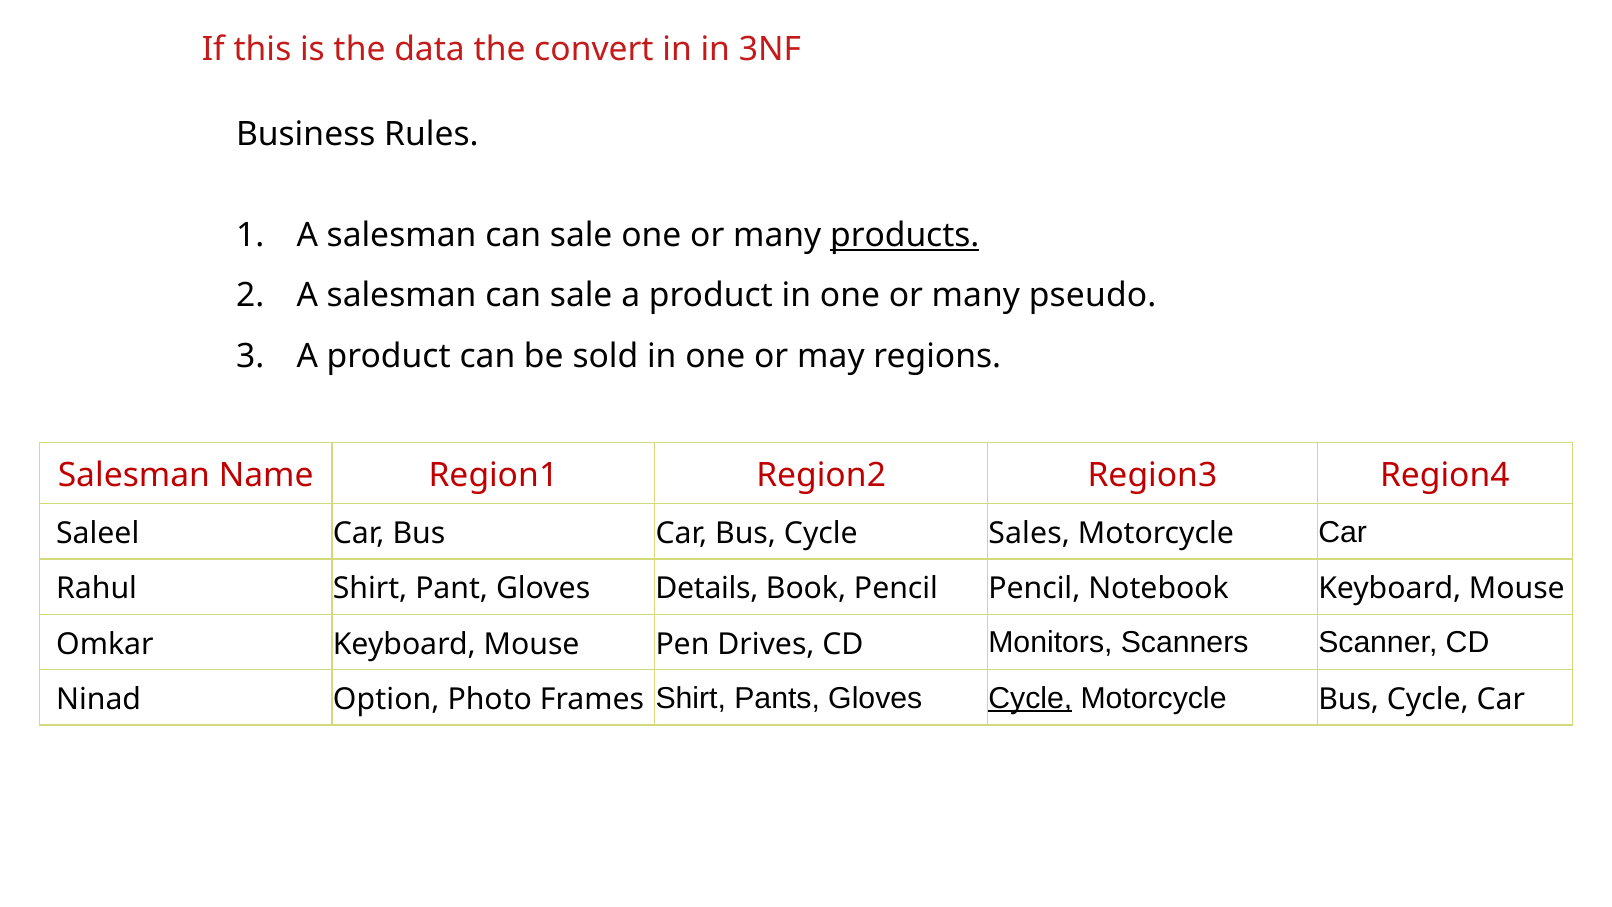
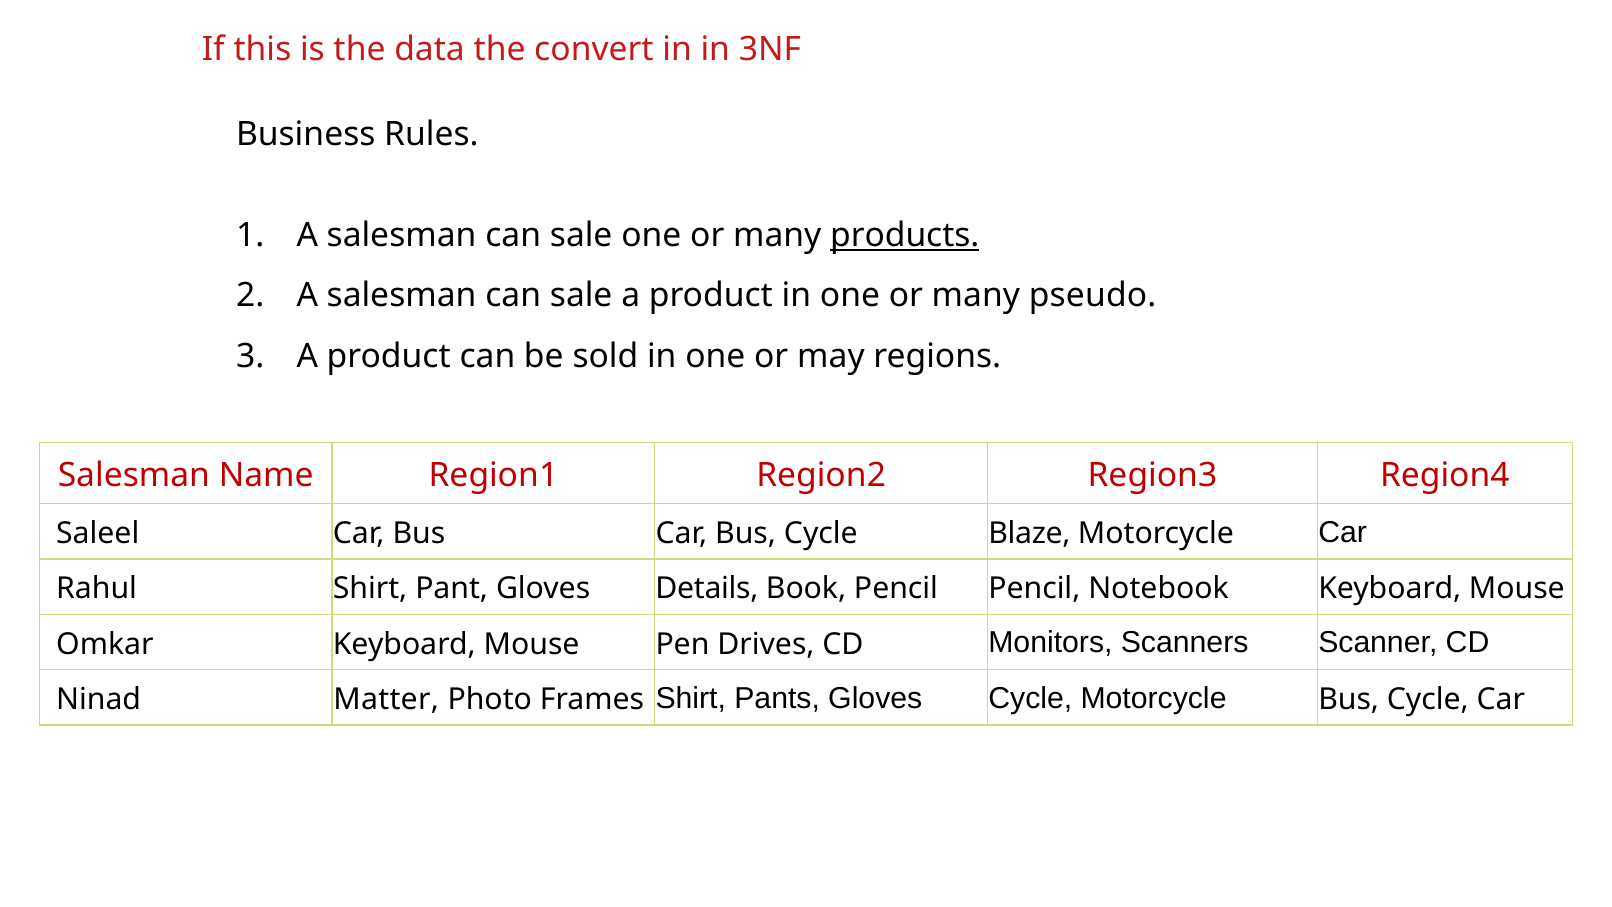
Sales: Sales -> Blaze
Option: Option -> Matter
Cycle at (1030, 698) underline: present -> none
